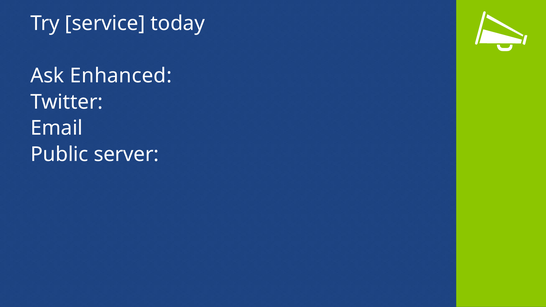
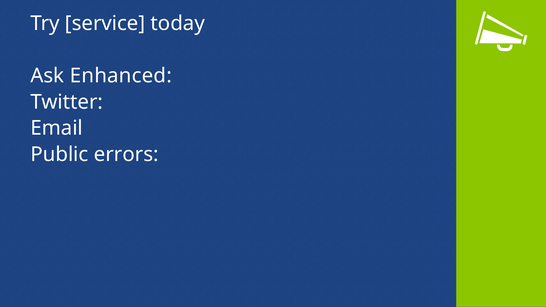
server: server -> errors
